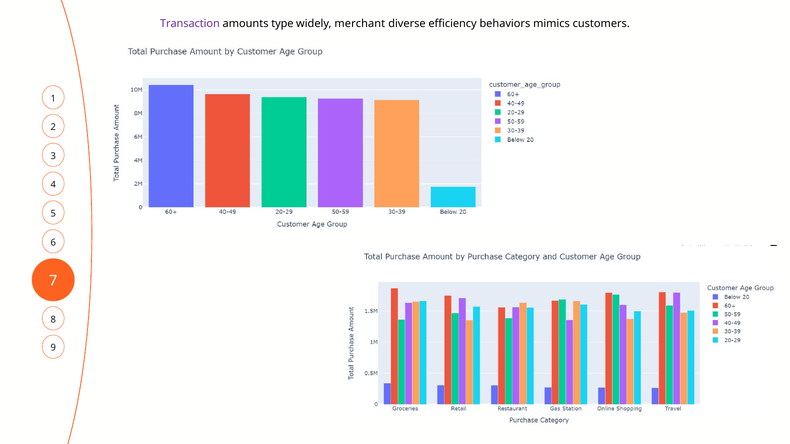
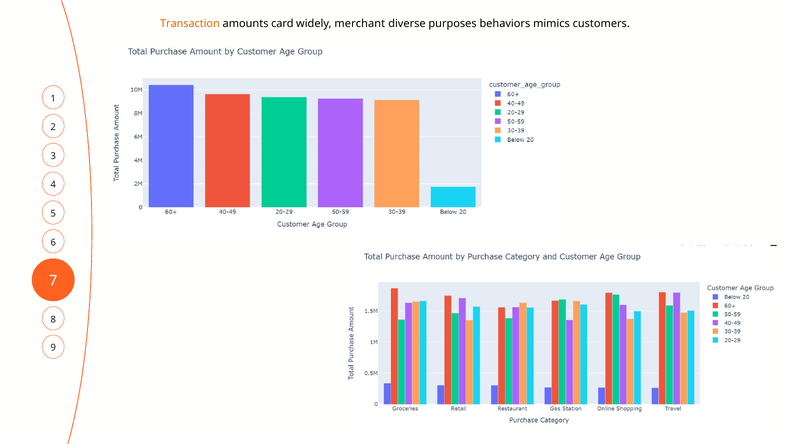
Transaction colour: purple -> orange
type: type -> card
efficiency: efficiency -> purposes
